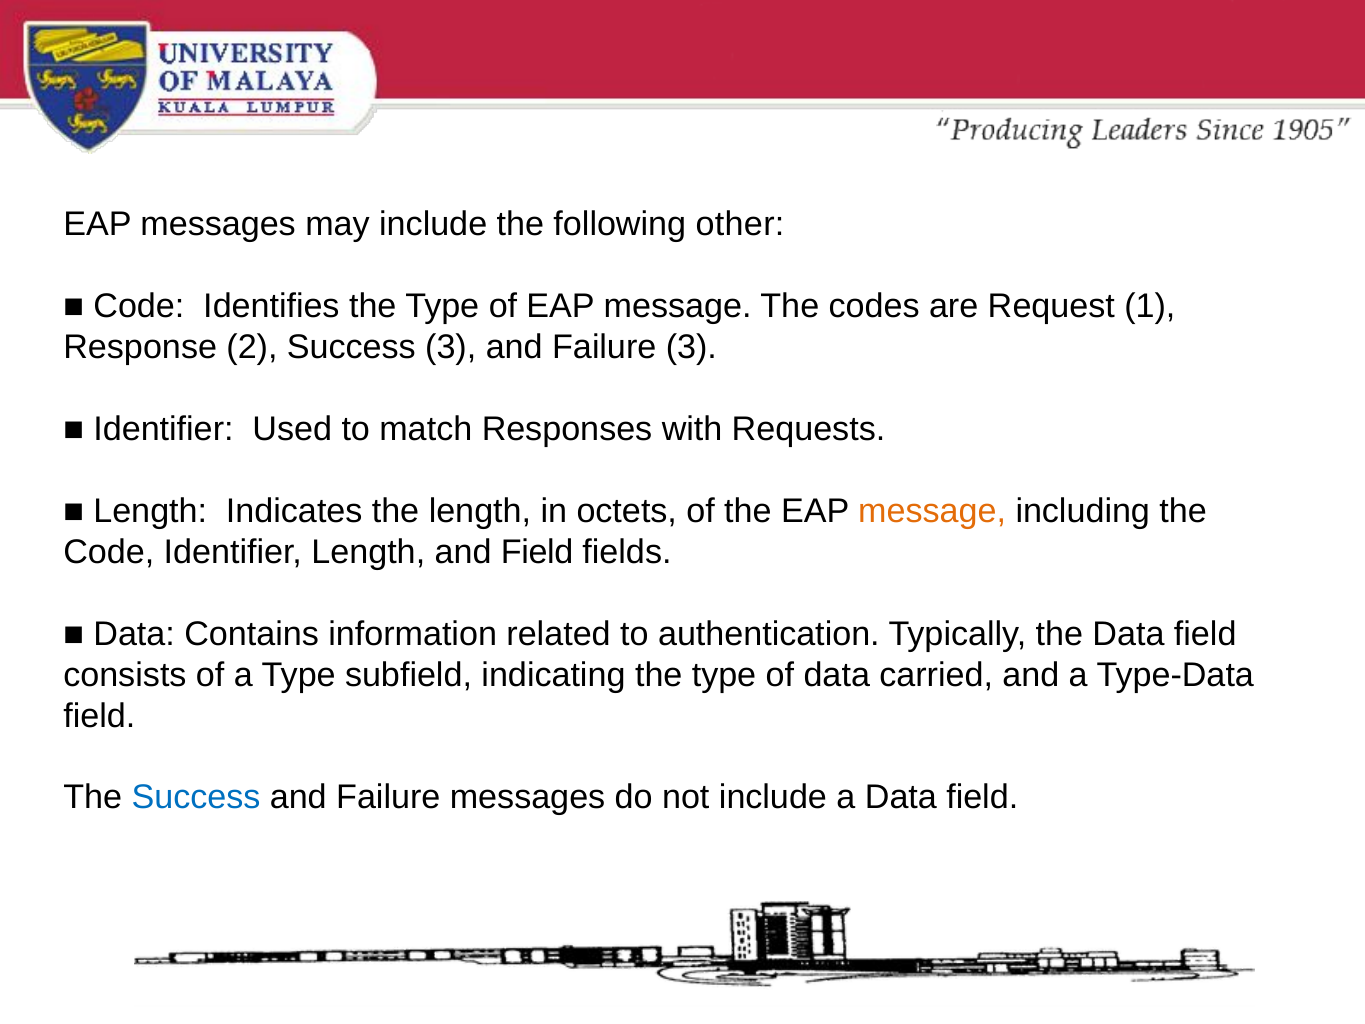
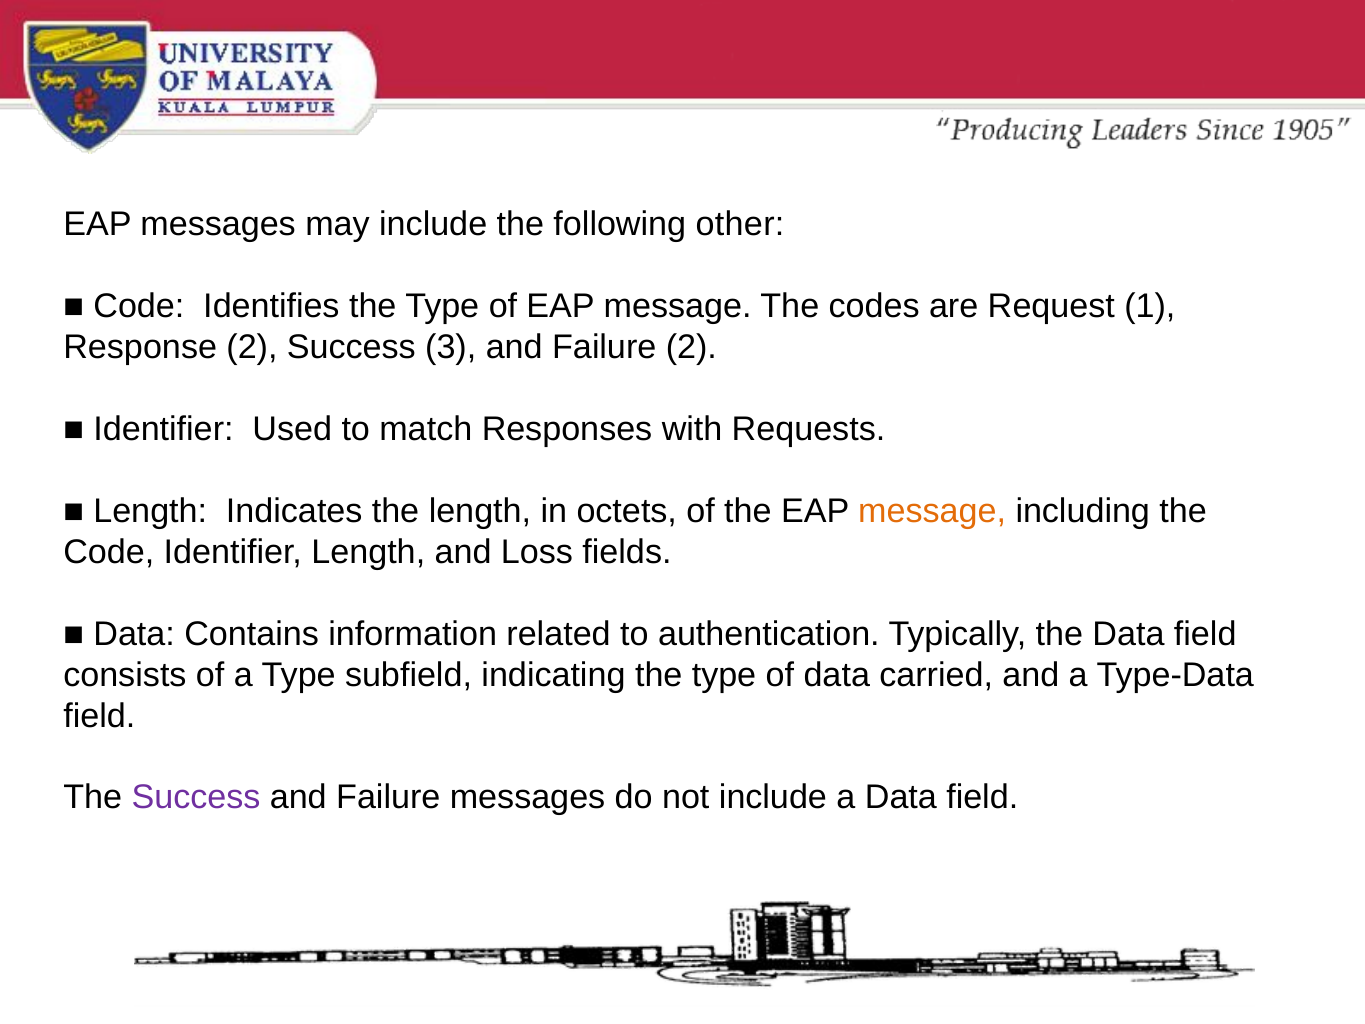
Failure 3: 3 -> 2
and Field: Field -> Loss
Success at (196, 798) colour: blue -> purple
